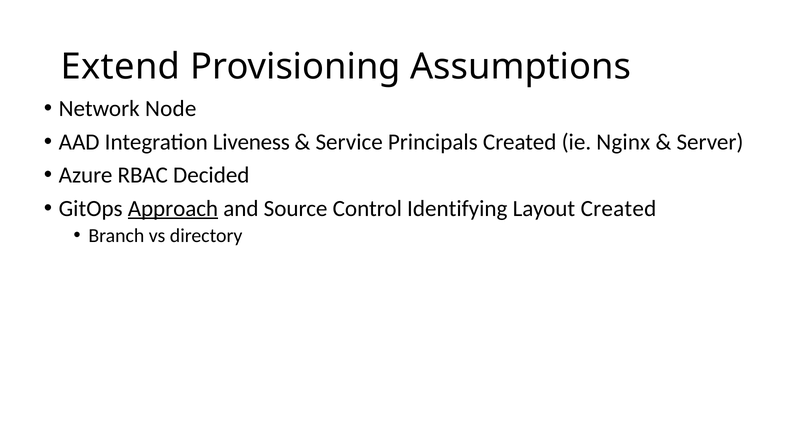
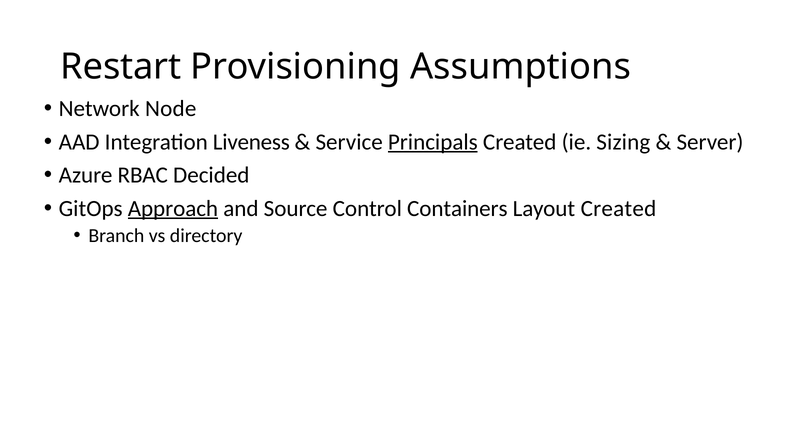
Extend: Extend -> Restart
Principals underline: none -> present
Nginx: Nginx -> Sizing
Identifying: Identifying -> Containers
